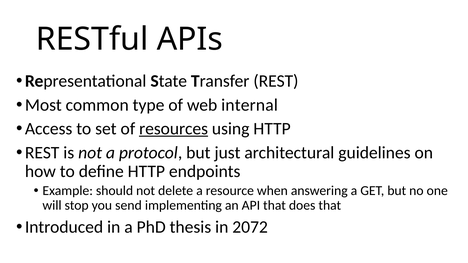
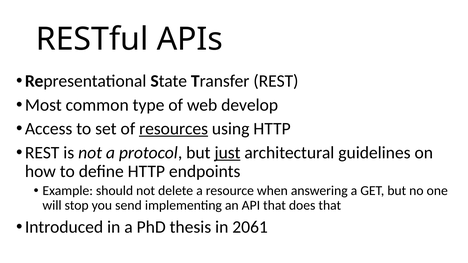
internal: internal -> develop
just underline: none -> present
2072: 2072 -> 2061
